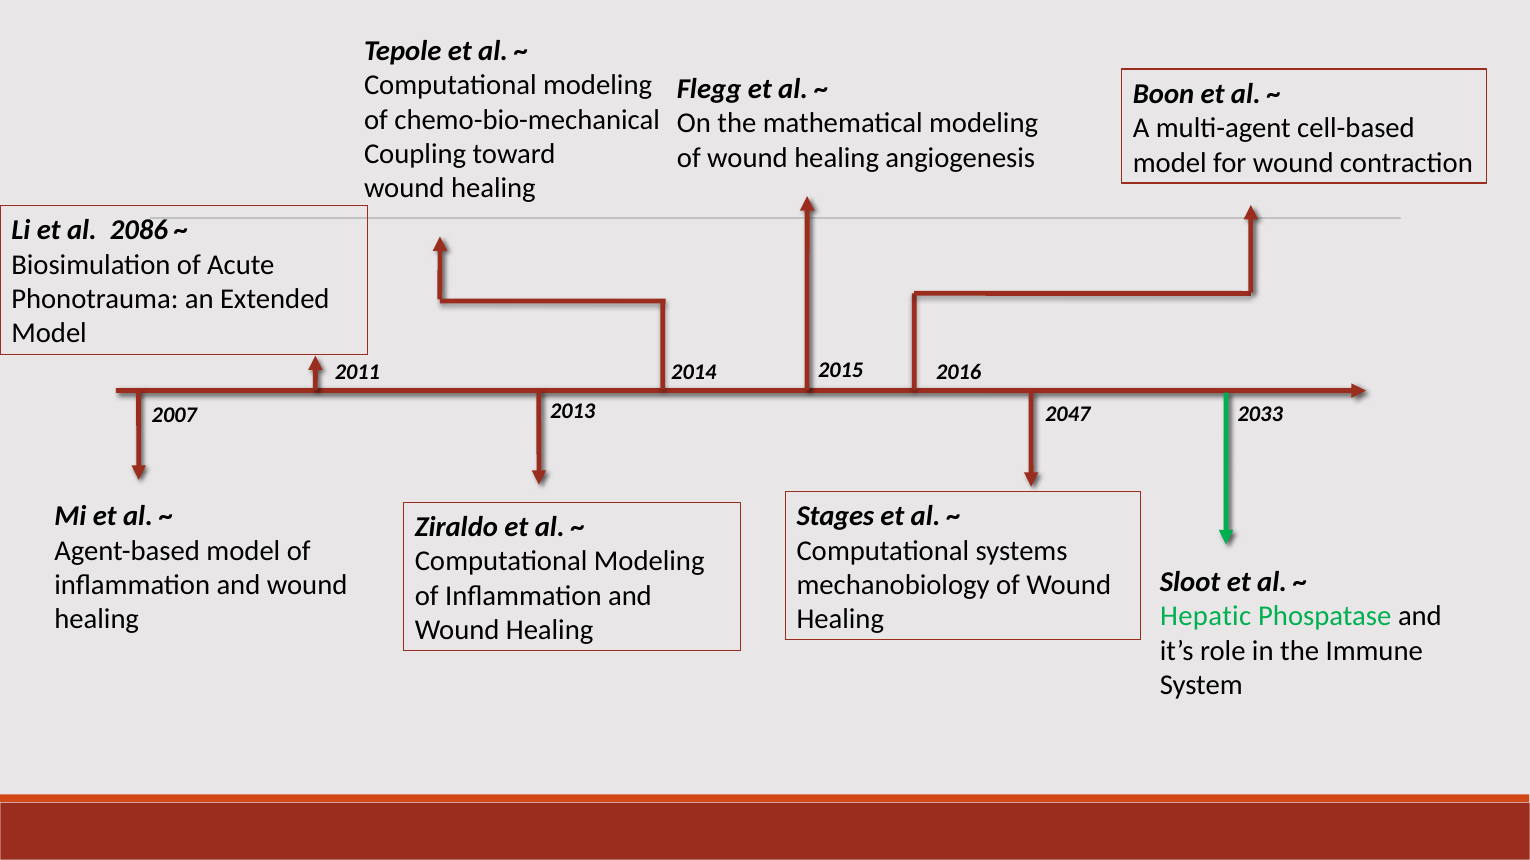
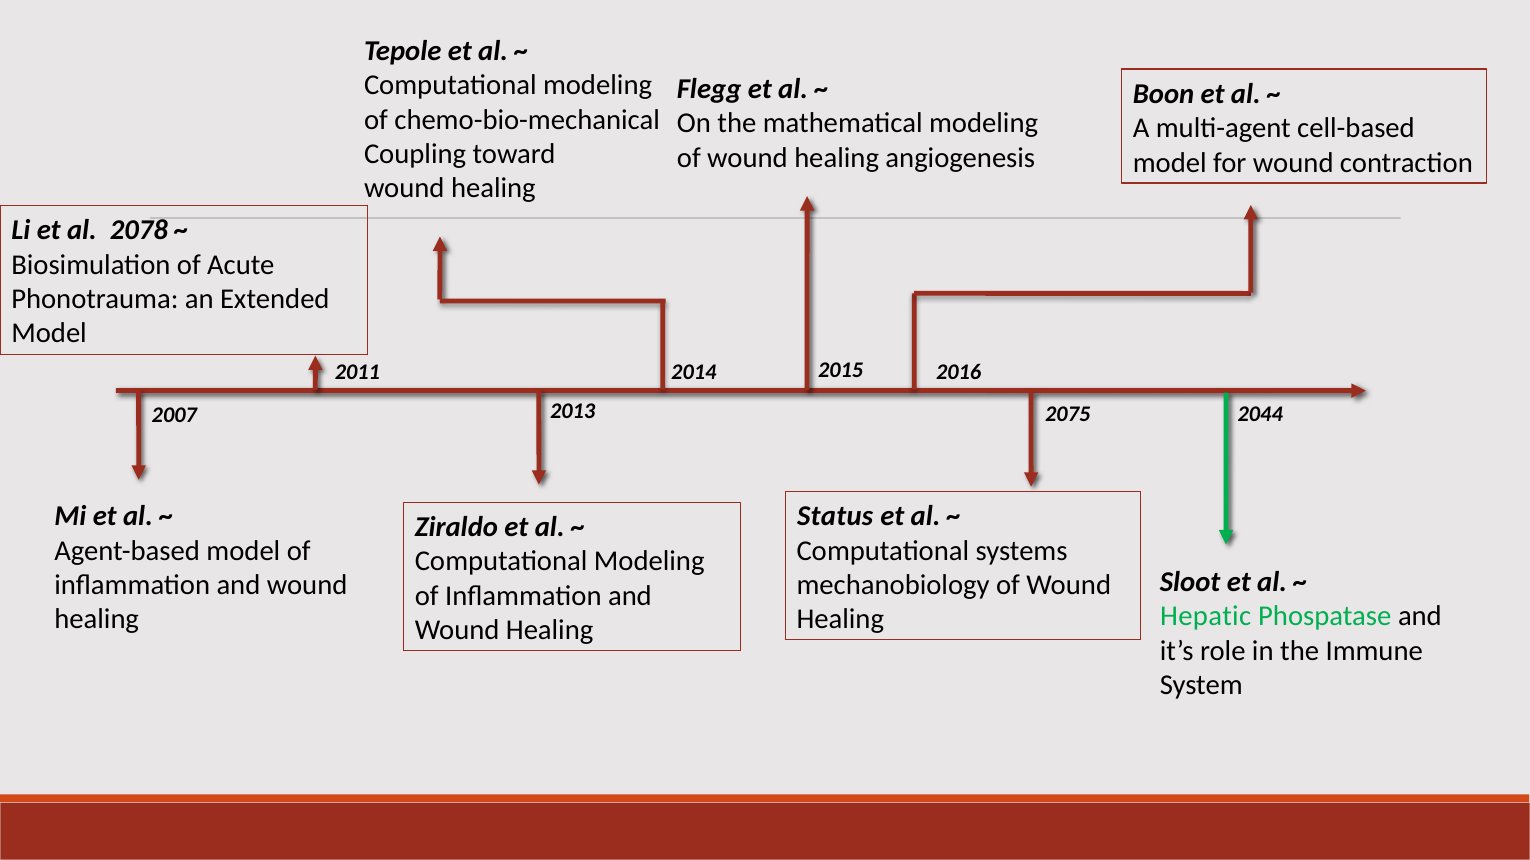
2086: 2086 -> 2078
2047: 2047 -> 2075
2033: 2033 -> 2044
Stages: Stages -> Status
